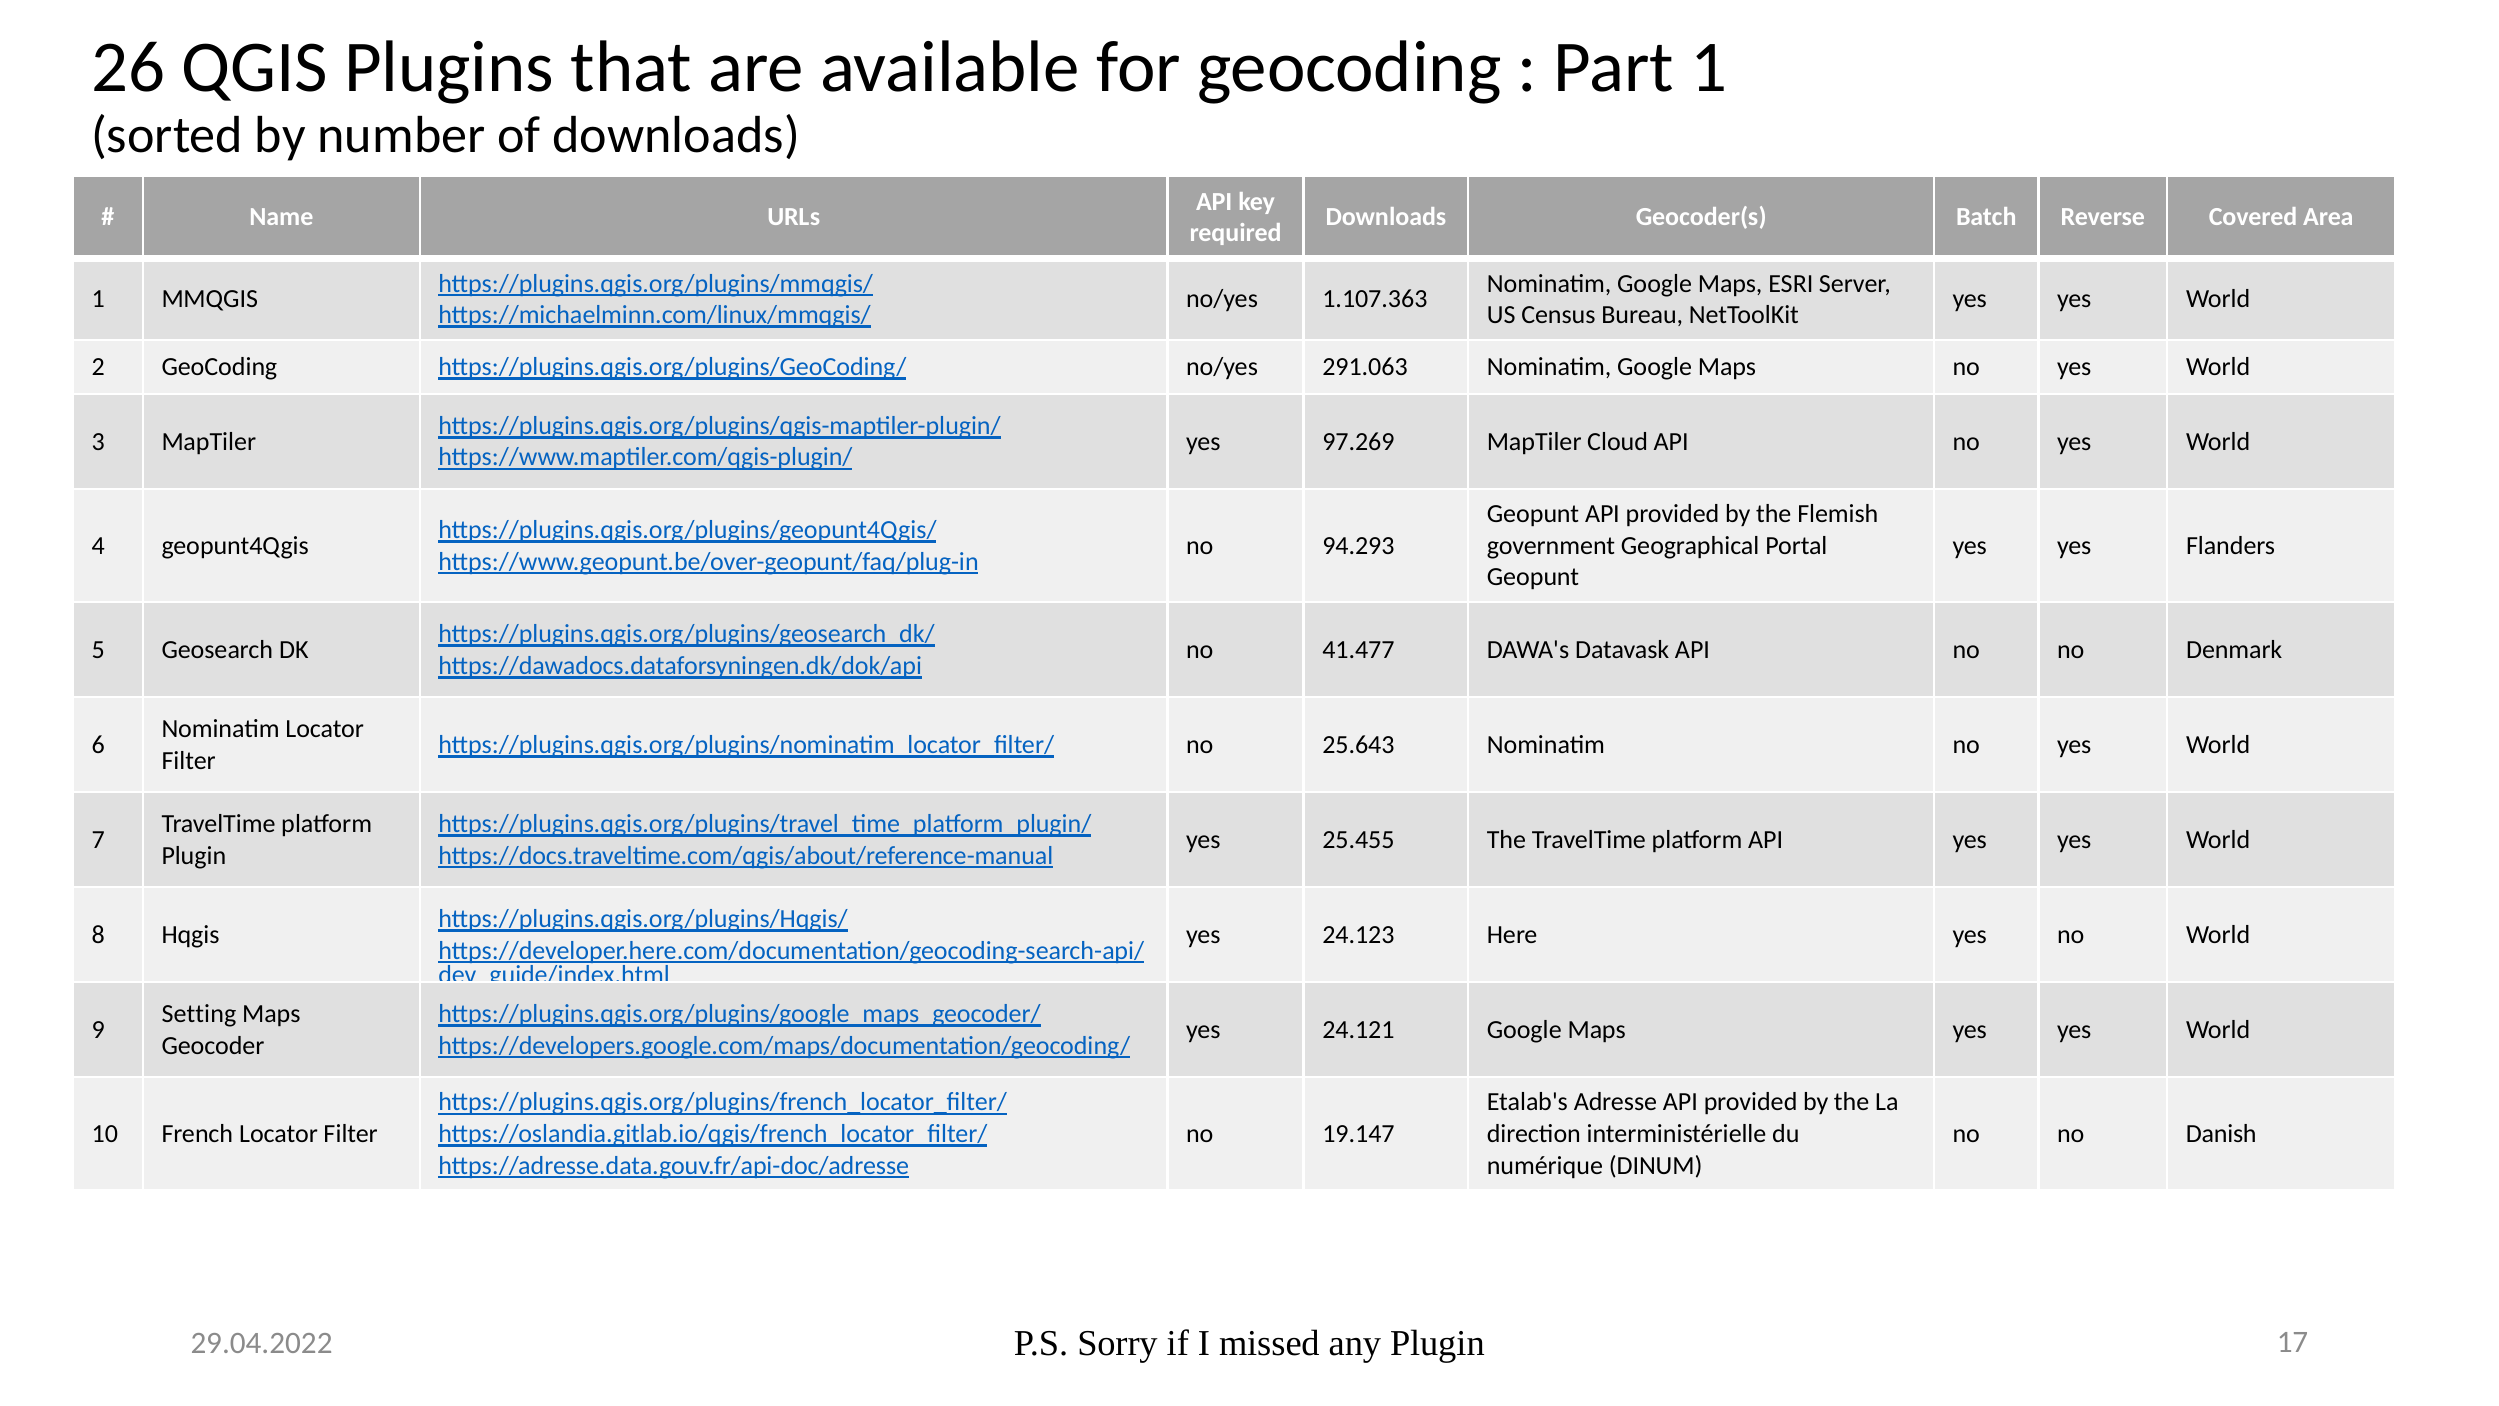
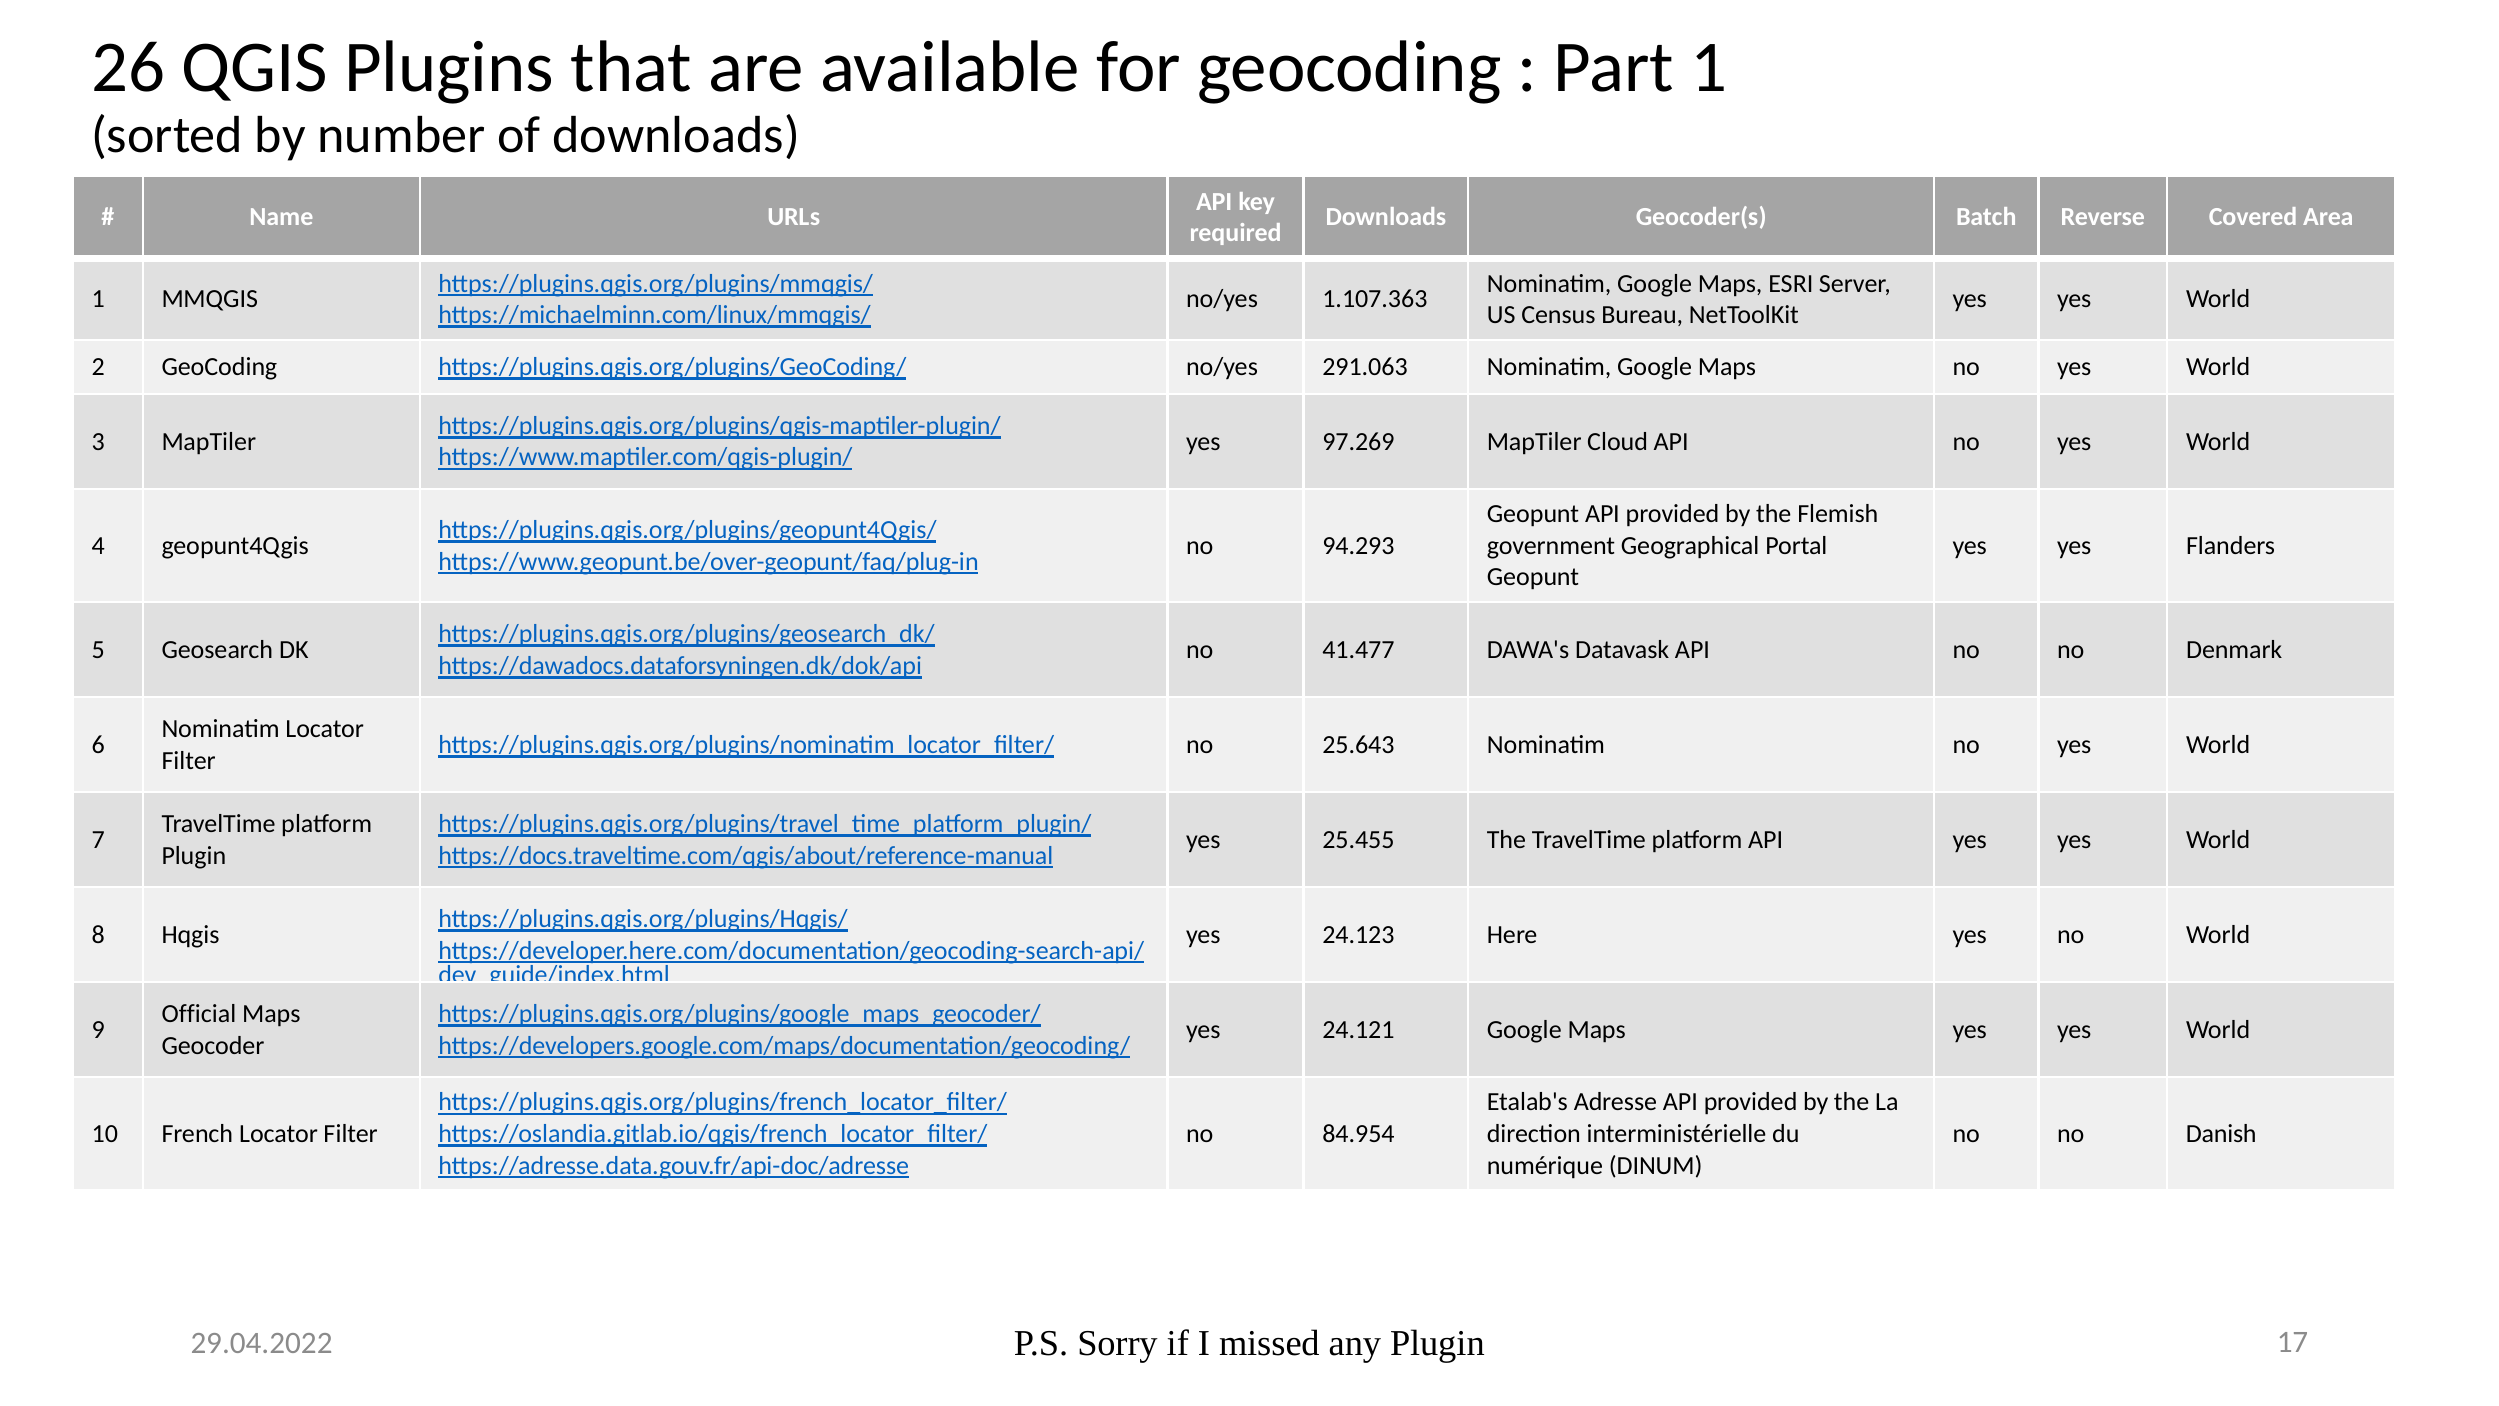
Setting: Setting -> Official
19.147: 19.147 -> 84.954
